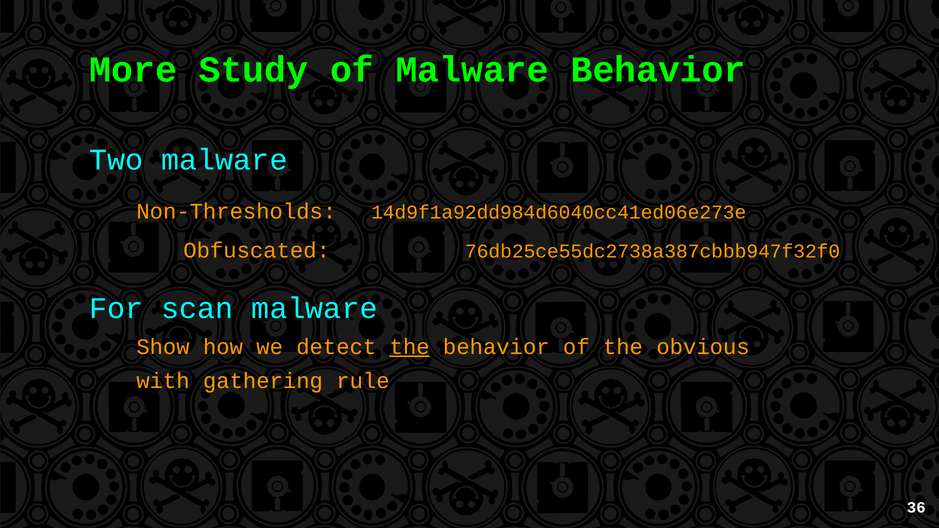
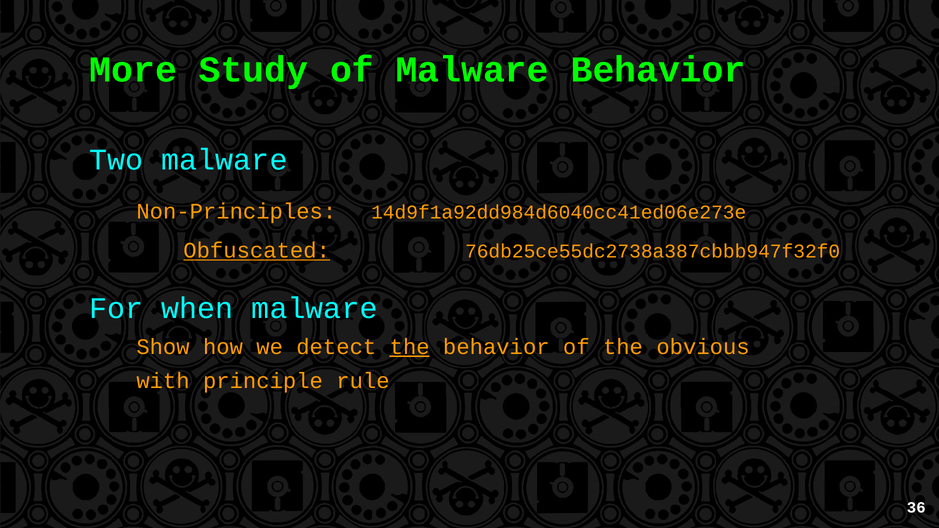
Non-Thresholds: Non-Thresholds -> Non-Principles
Obfuscated underline: none -> present
scan: scan -> when
gathering: gathering -> principle
